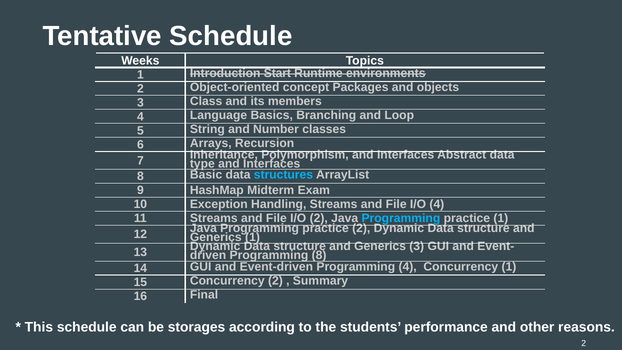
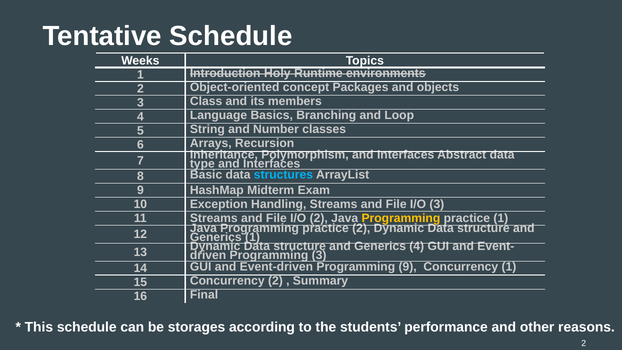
Start: Start -> Holy
I/O 4: 4 -> 3
Programming at (401, 218) colour: light blue -> yellow
Generics 3: 3 -> 4
Programming 8: 8 -> 3
Programming 4: 4 -> 9
